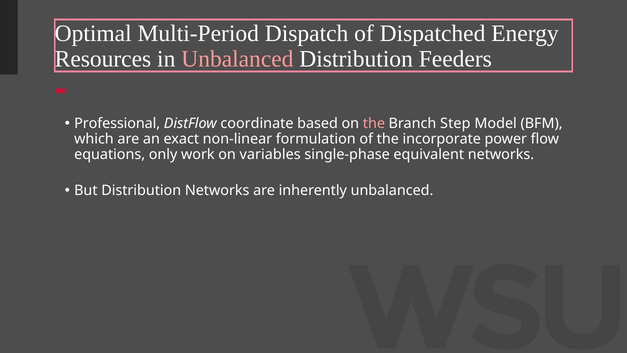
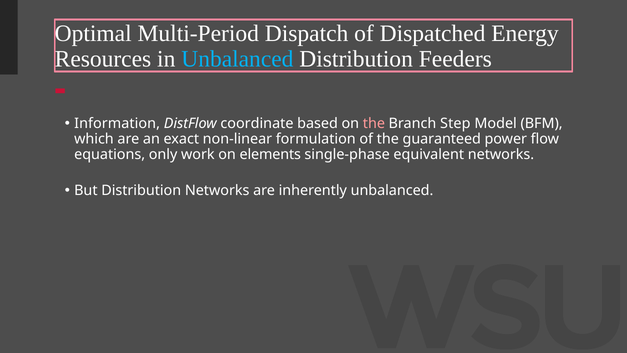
Unbalanced at (237, 59) colour: pink -> light blue
Professional: Professional -> Information
incorporate: incorporate -> guaranteed
variables: variables -> elements
